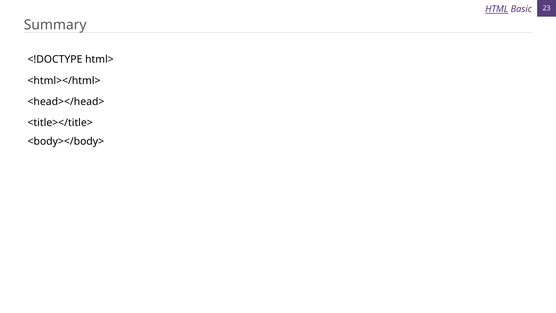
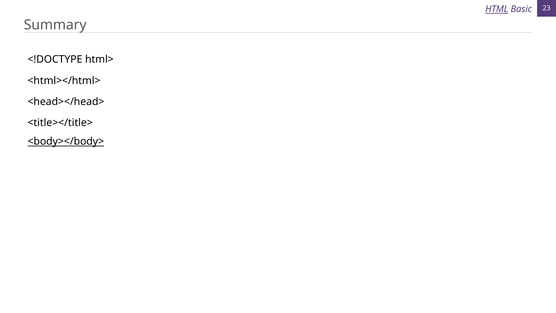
<body></body> underline: none -> present
